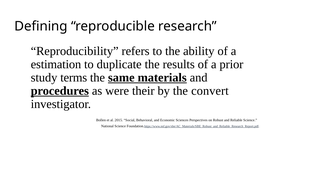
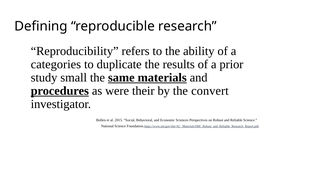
estimation: estimation -> categories
terms: terms -> small
